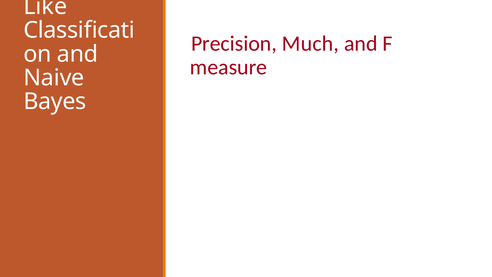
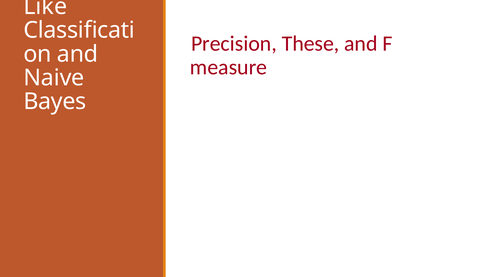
Much: Much -> These
